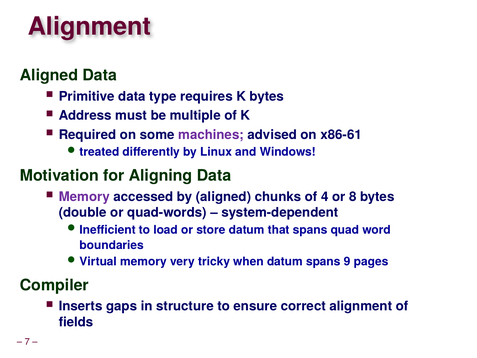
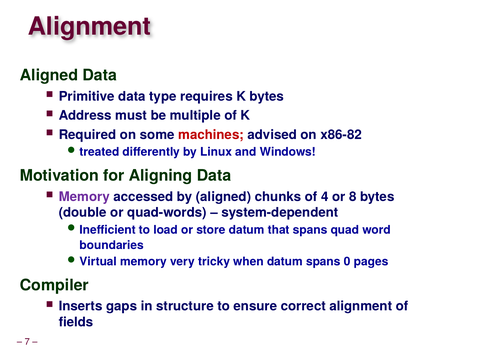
machines colour: purple -> red
x86-61: x86-61 -> x86-82
9: 9 -> 0
